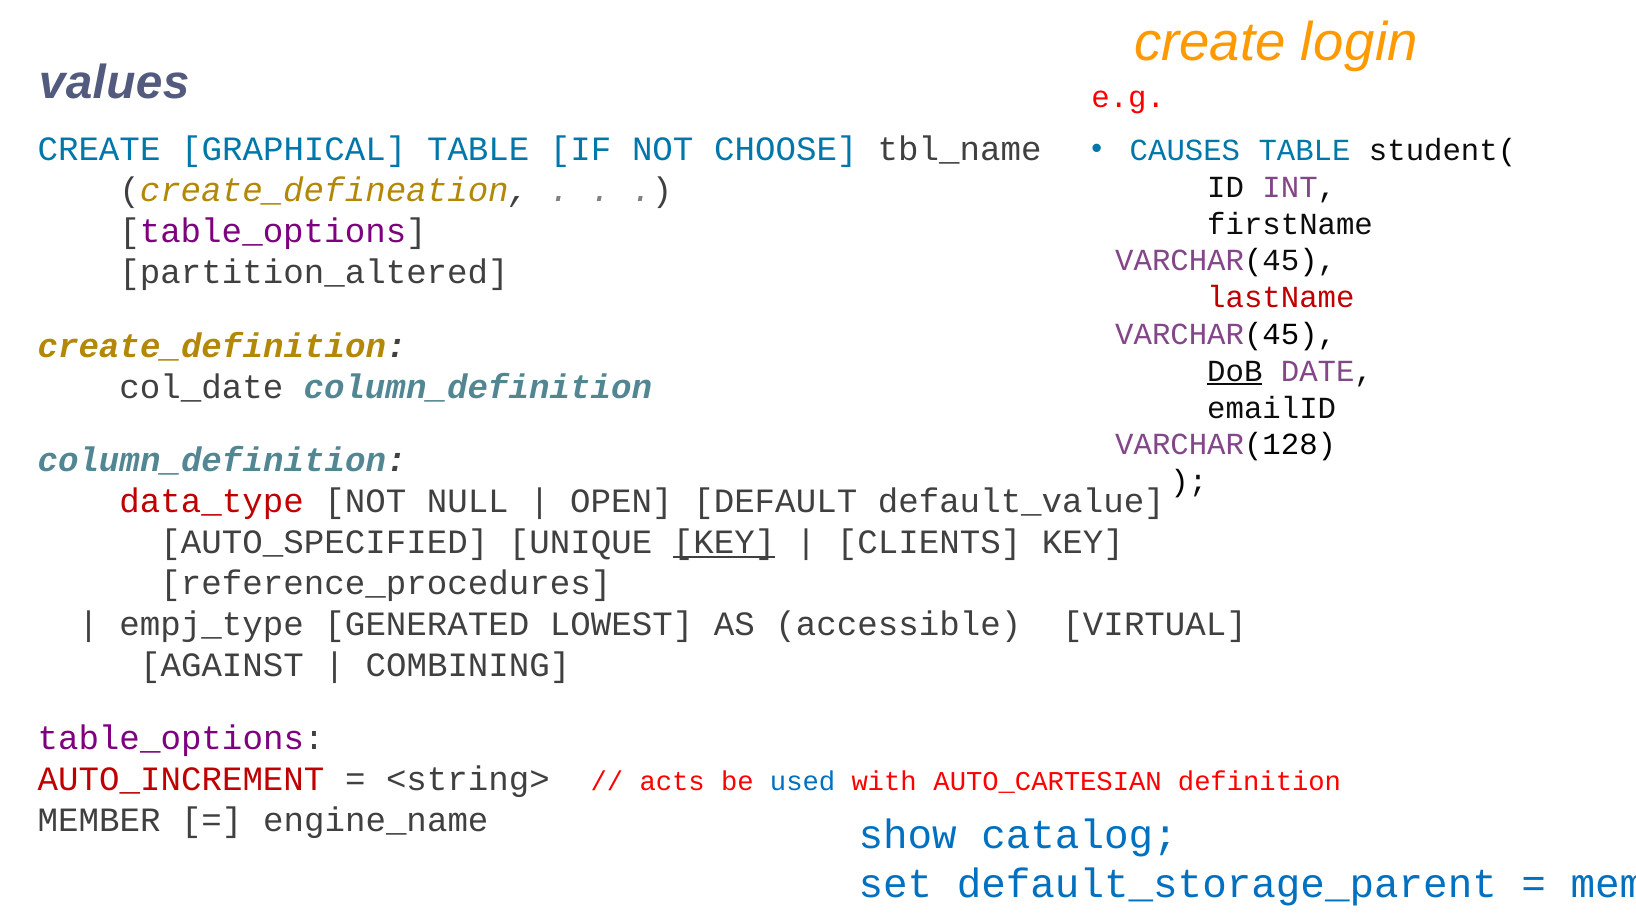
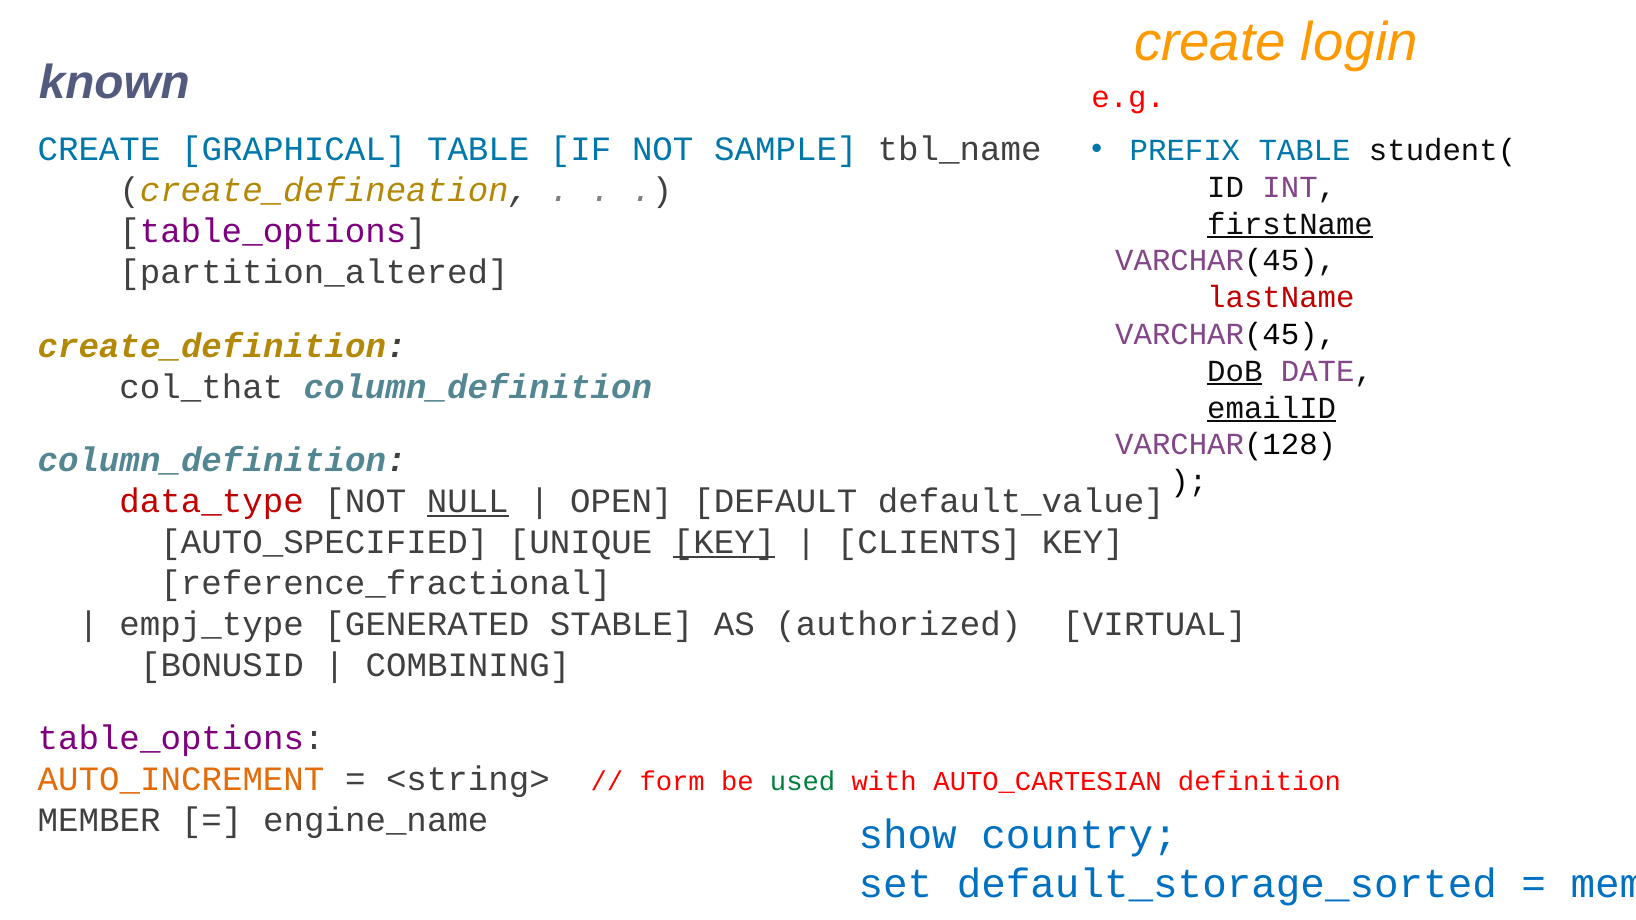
values: values -> known
CAUSES: CAUSES -> PREFIX
CHOOSE: CHOOSE -> SAMPLE
firstName underline: none -> present
col_date: col_date -> col_that
emailID underline: none -> present
NULL underline: none -> present
reference_procedures: reference_procedures -> reference_fractional
LOWEST: LOWEST -> STABLE
accessible: accessible -> authorized
AGAINST: AGAINST -> BONUSID
AUTO_INCREMENT colour: red -> orange
acts: acts -> form
used colour: blue -> green
catalog: catalog -> country
default_storage_parent: default_storage_parent -> default_storage_sorted
